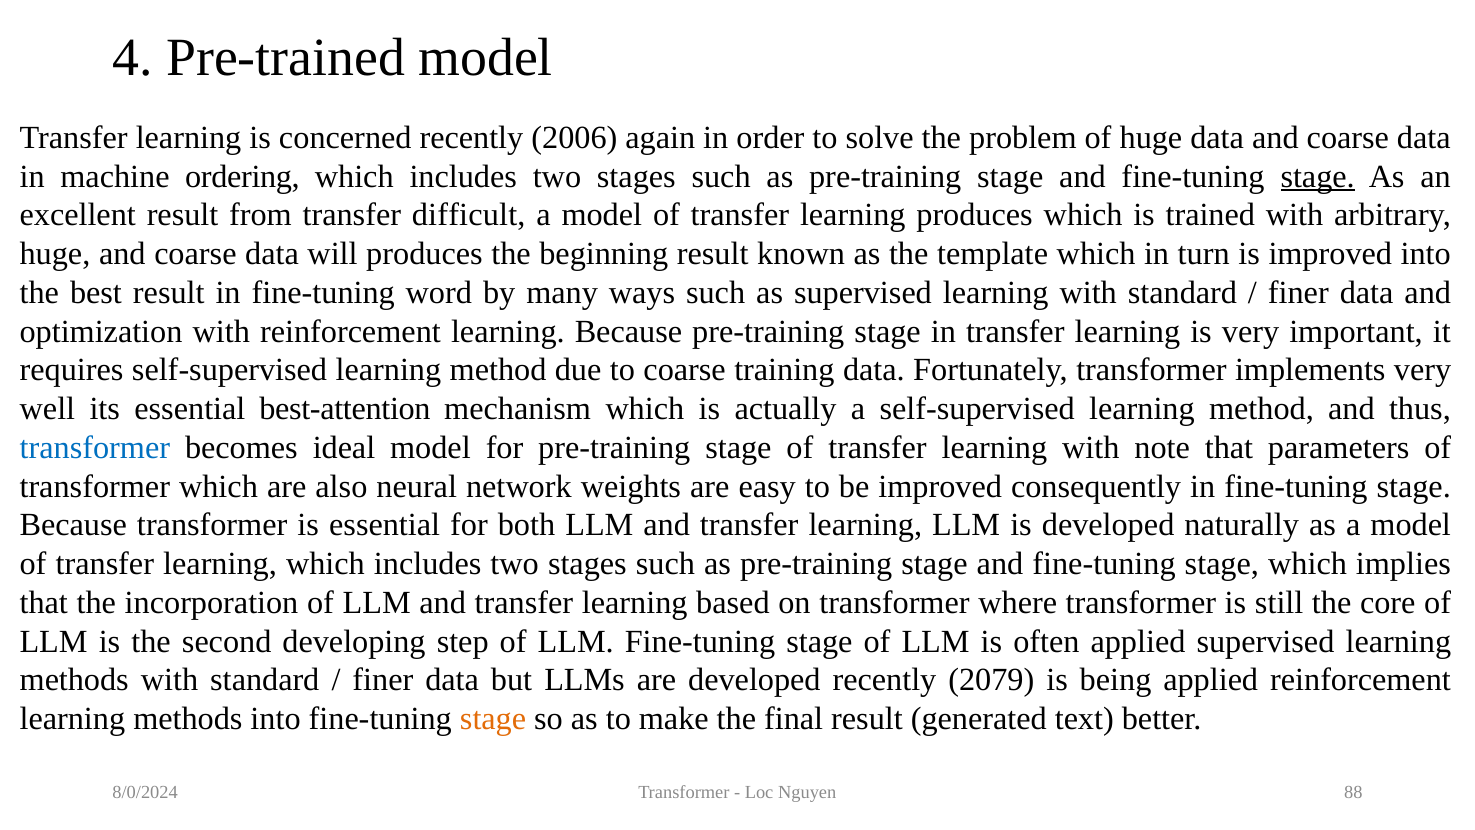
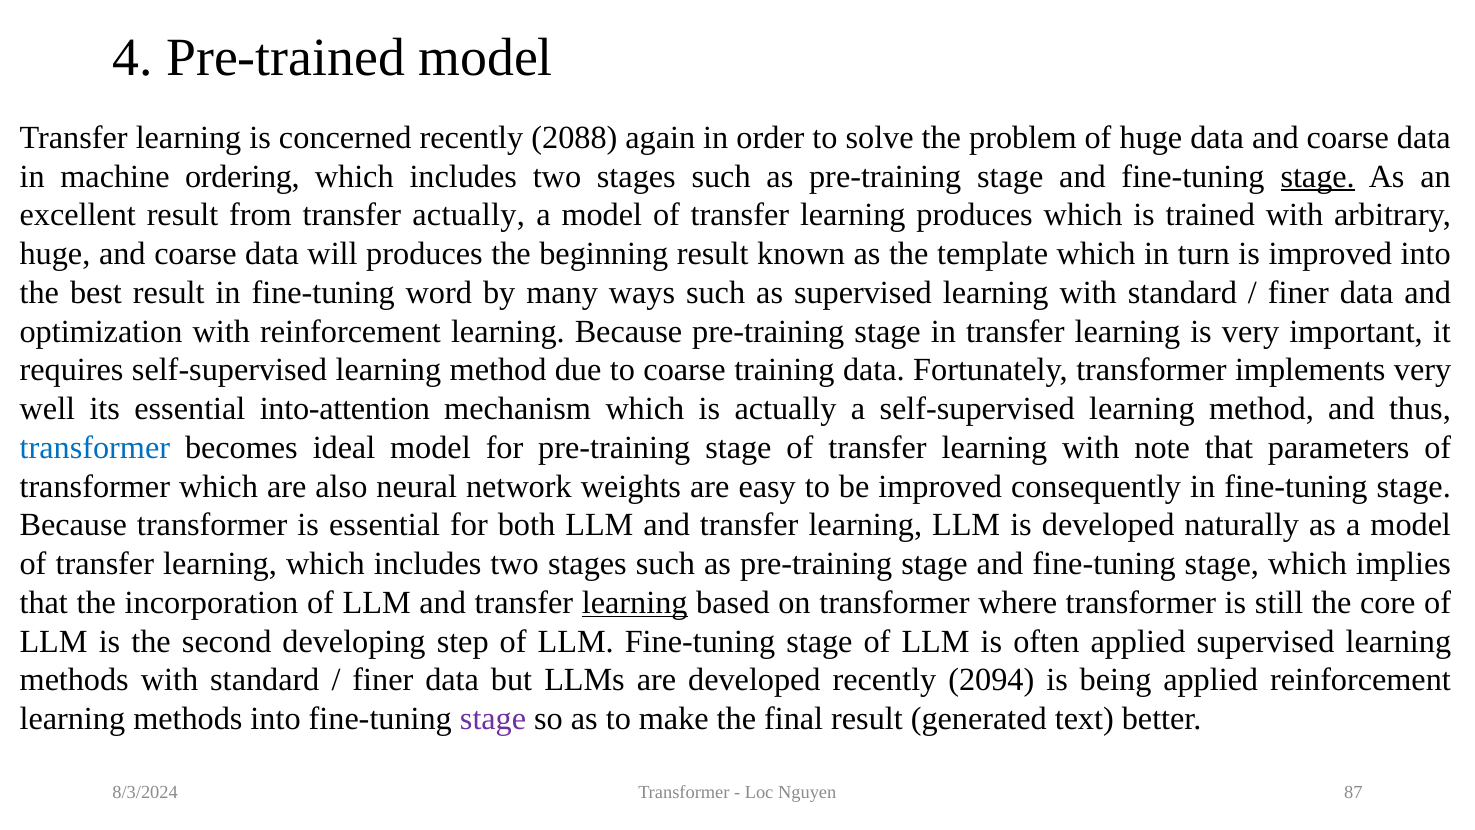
2006: 2006 -> 2088
transfer difficult: difficult -> actually
best-attention: best-attention -> into-attention
learning at (635, 602) underline: none -> present
2079: 2079 -> 2094
stage at (493, 719) colour: orange -> purple
8/0/2024: 8/0/2024 -> 8/3/2024
88: 88 -> 87
